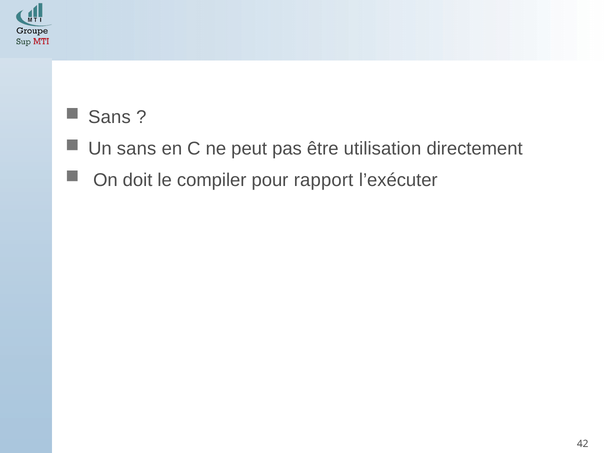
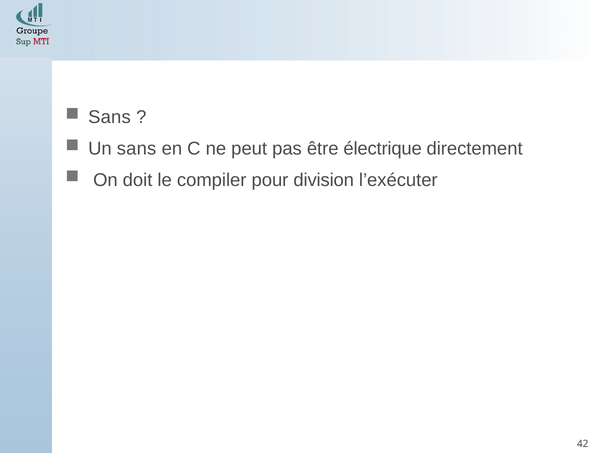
utilisation: utilisation -> électrique
rapport: rapport -> division
